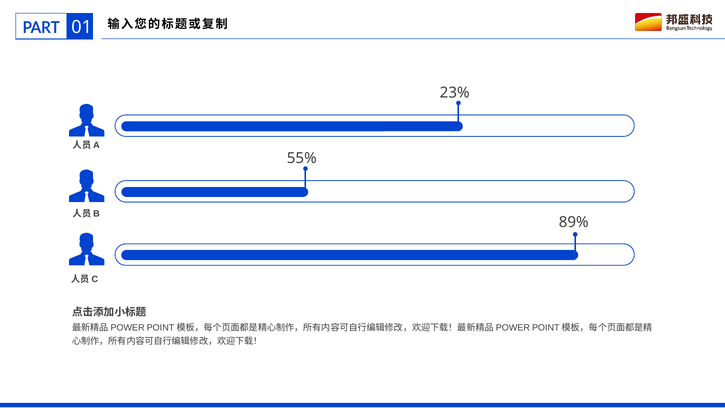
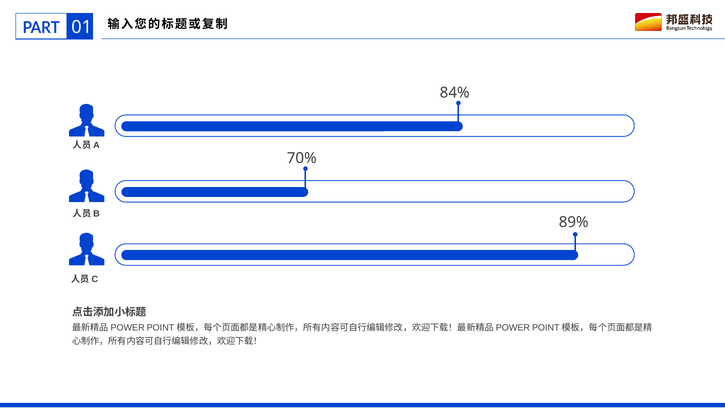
23%: 23% -> 84%
55%: 55% -> 70%
